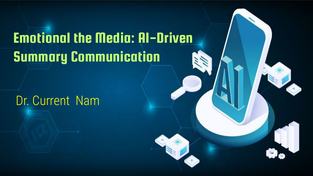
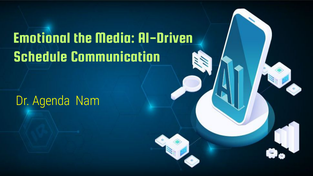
Summary: Summary -> Schedule
Current: Current -> Agenda
